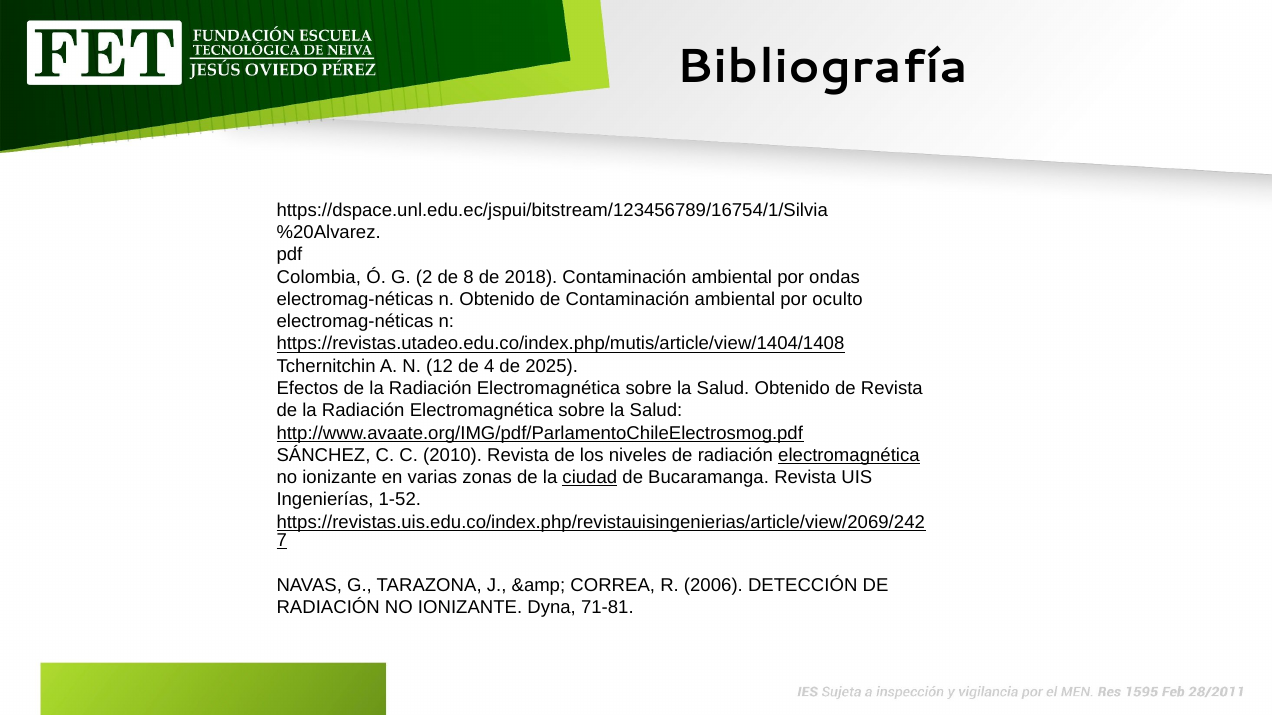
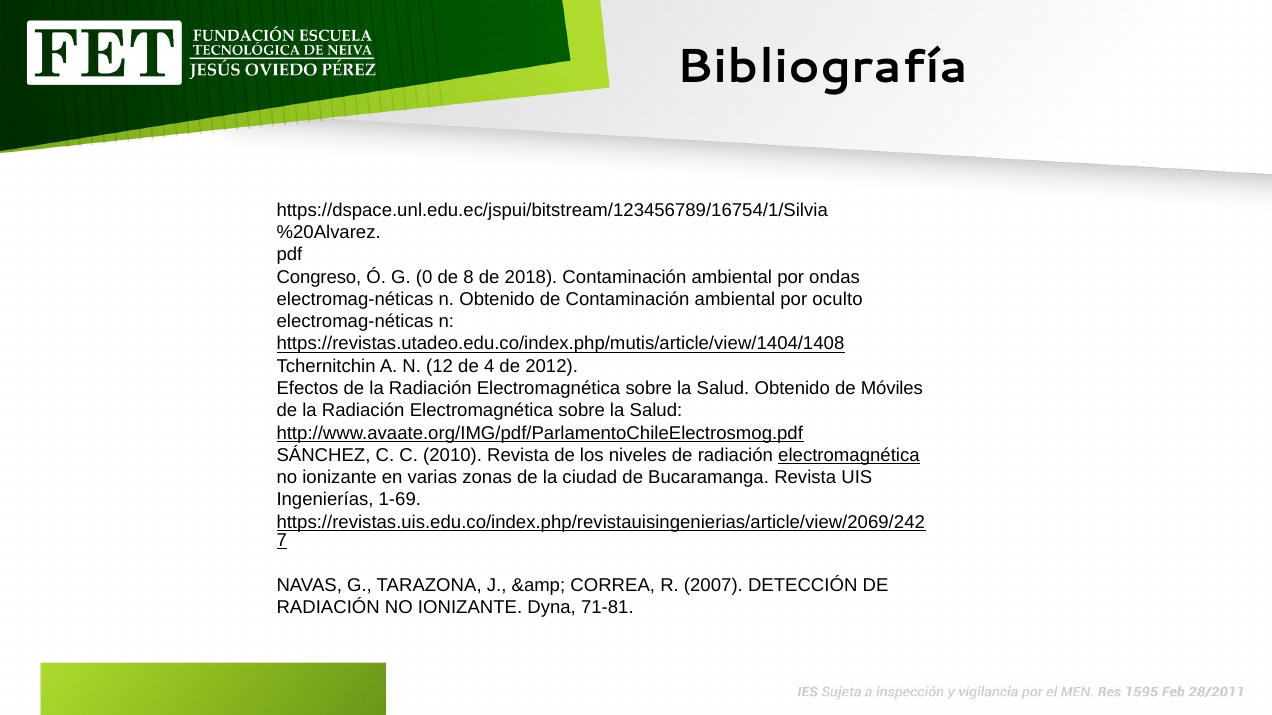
Colombia: Colombia -> Congreso
2: 2 -> 0
2025: 2025 -> 2012
de Revista: Revista -> Móviles
ciudad underline: present -> none
1-52: 1-52 -> 1-69
2006: 2006 -> 2007
